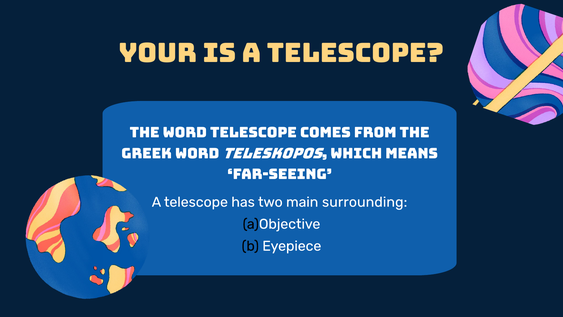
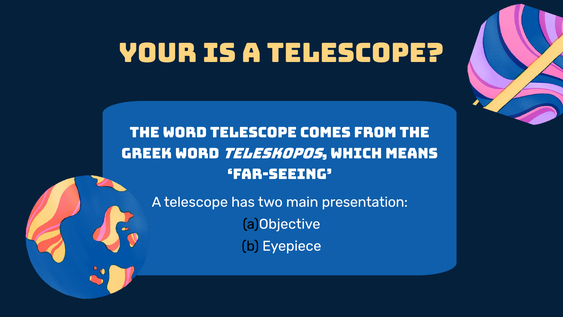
surrounding: surrounding -> presentation
